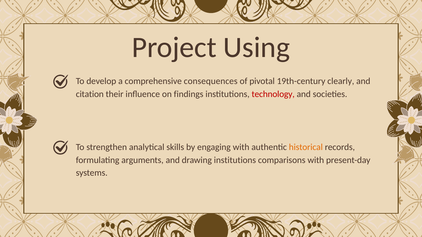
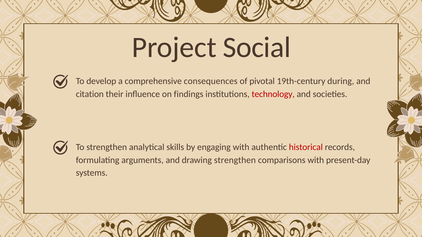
Using: Using -> Social
clearly: clearly -> during
historical colour: orange -> red
drawing institutions: institutions -> strengthen
